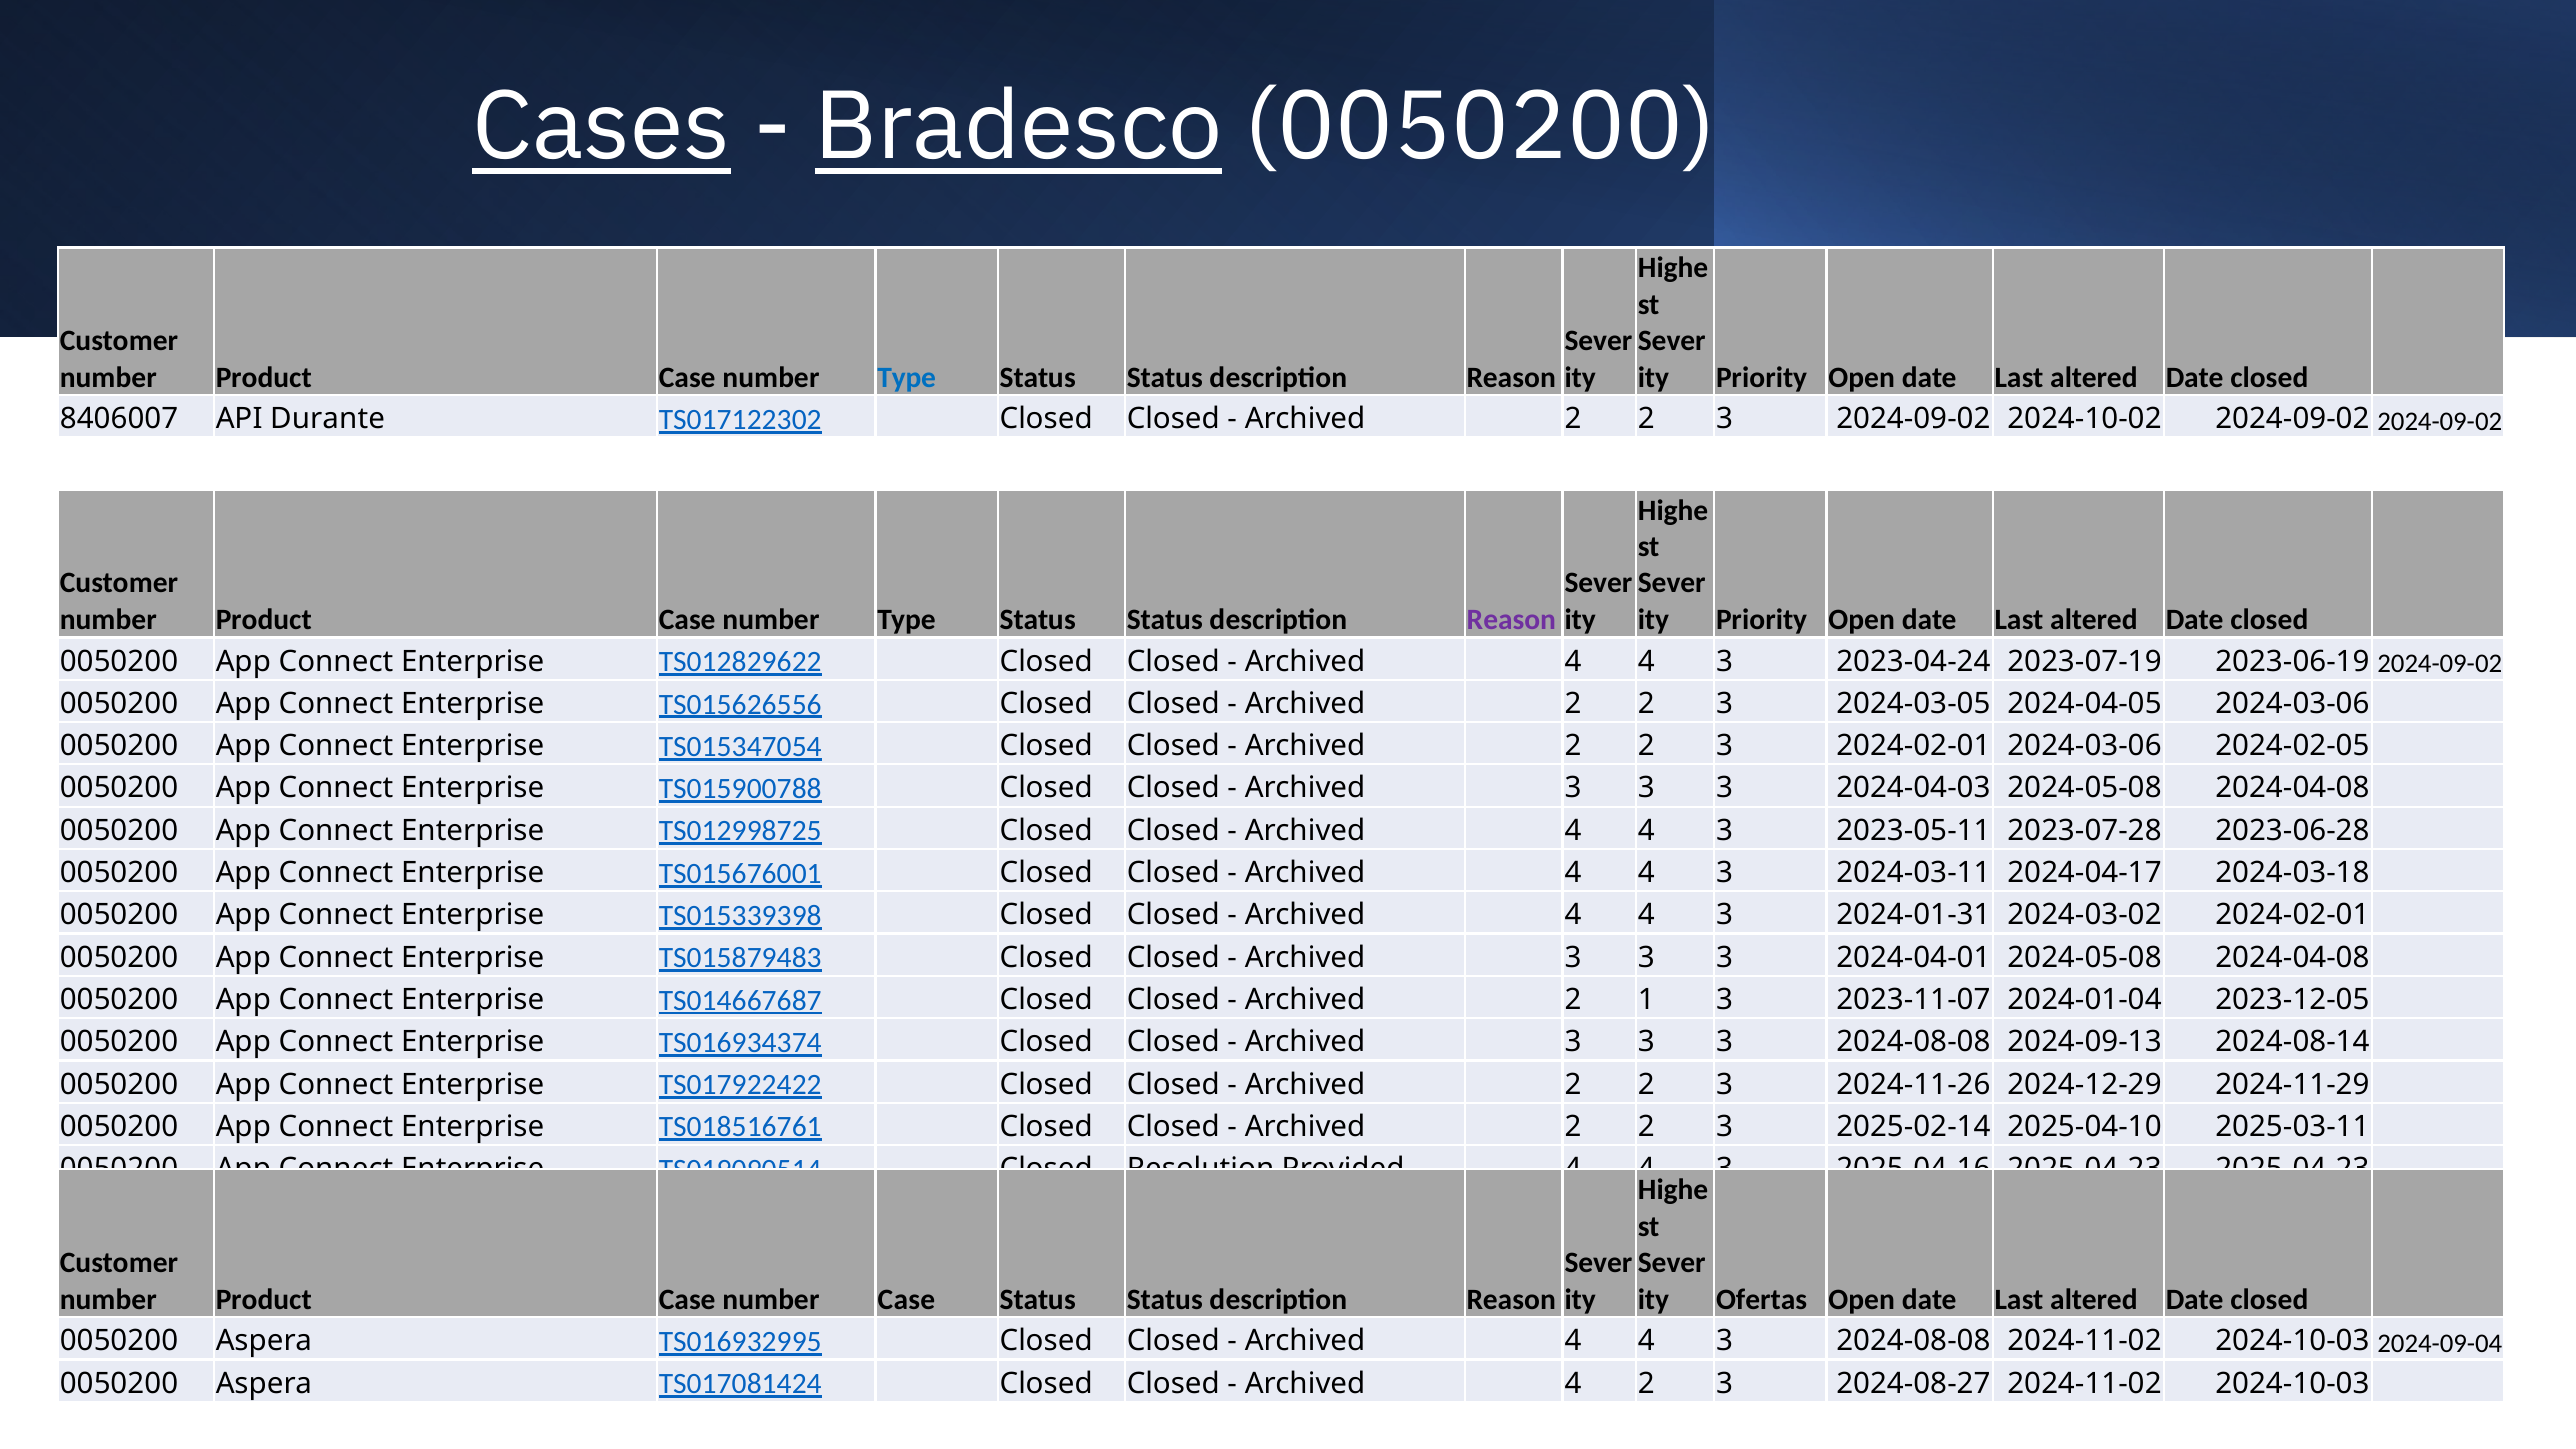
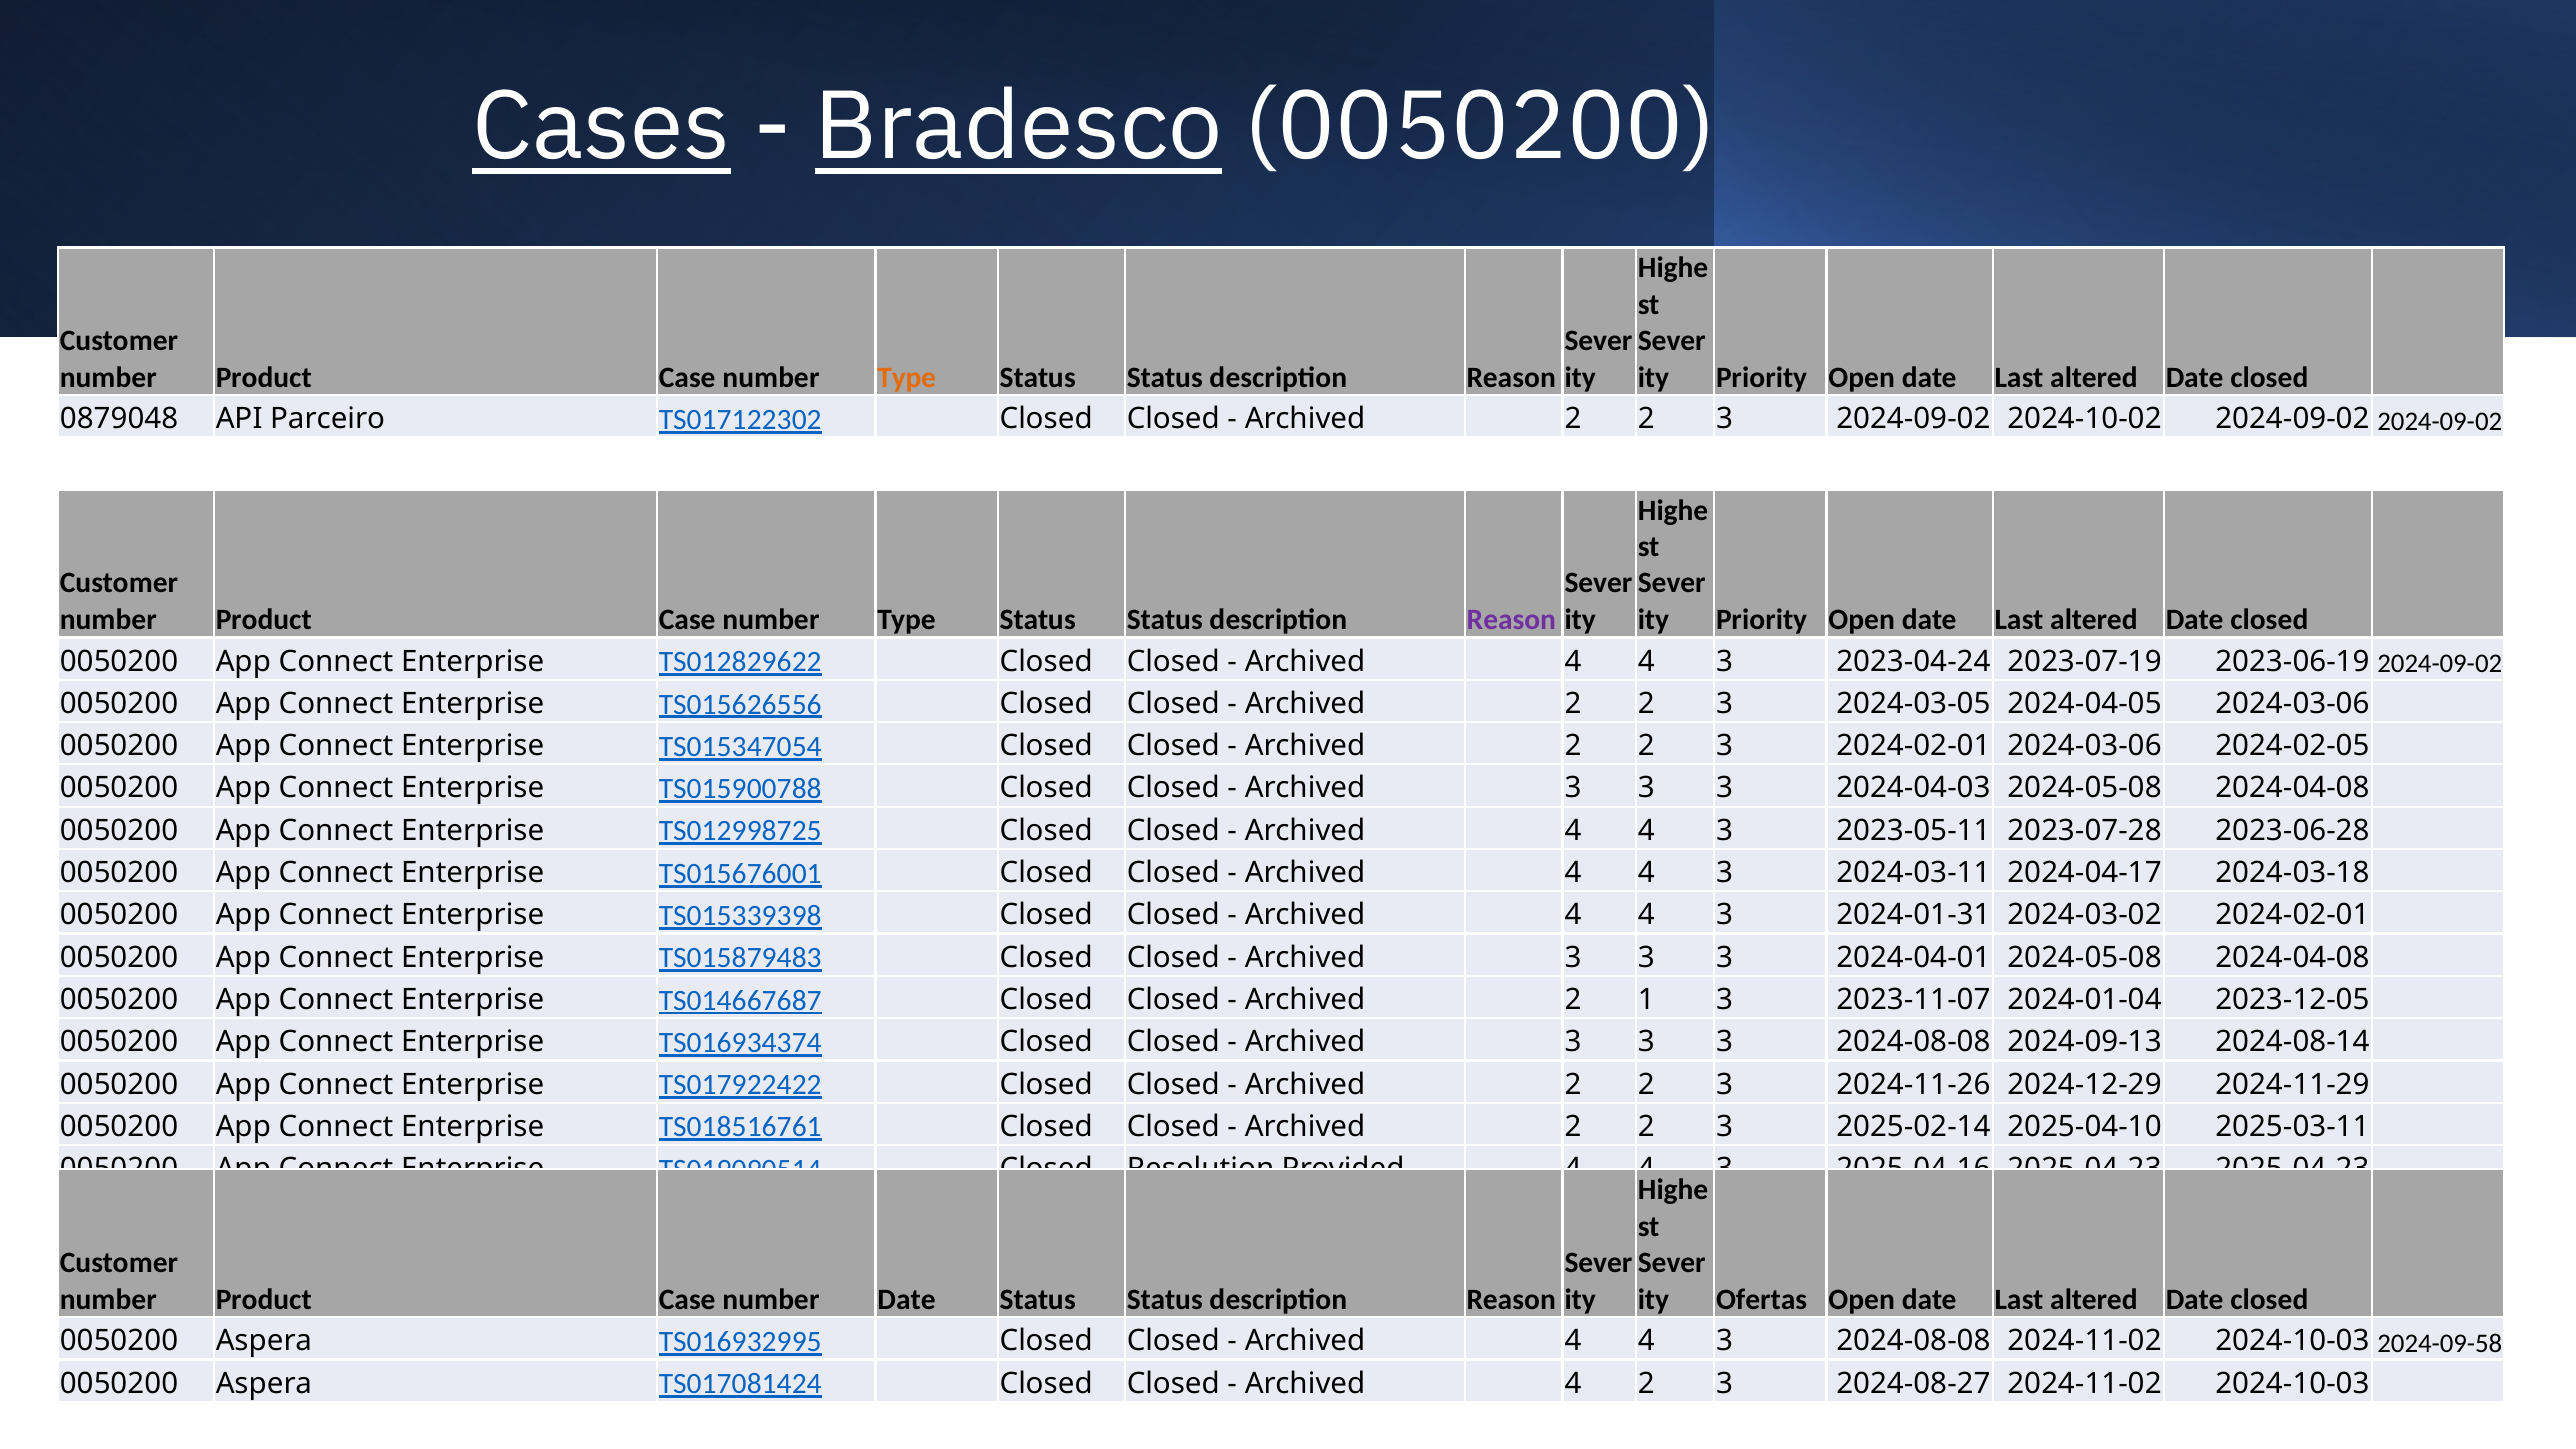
Type at (907, 377) colour: blue -> orange
8406007: 8406007 -> 0879048
Durante: Durante -> Parceiro
number Case: Case -> Date
2024-09-04: 2024-09-04 -> 2024-09-58
